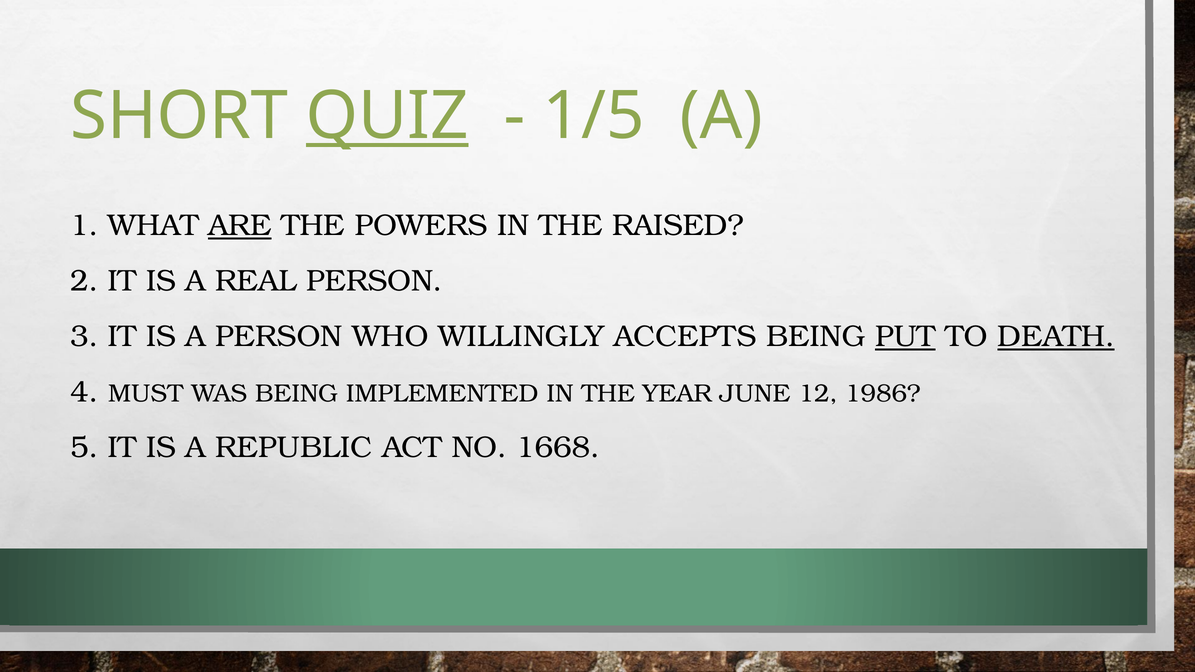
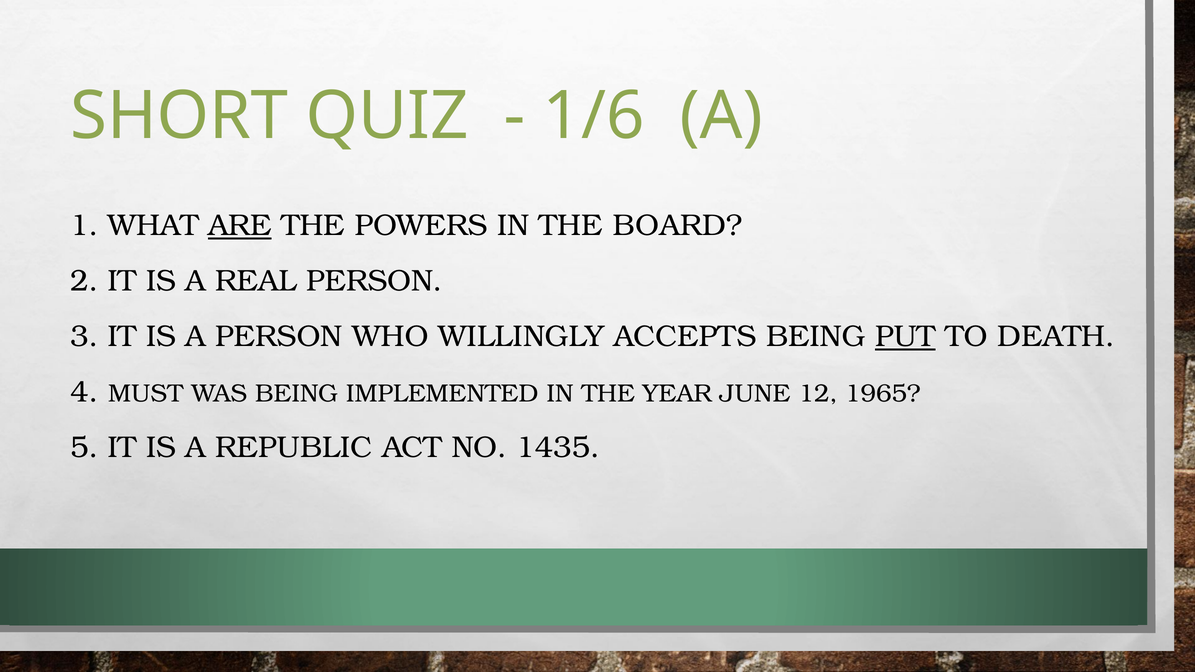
QUIZ underline: present -> none
1/5: 1/5 -> 1/6
RAISED: RAISED -> BOARD
DEATH underline: present -> none
1986: 1986 -> 1965
1668: 1668 -> 1435
